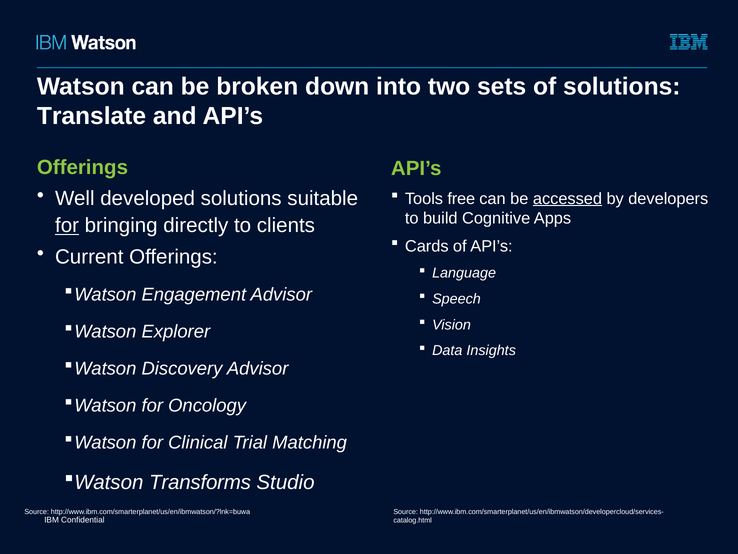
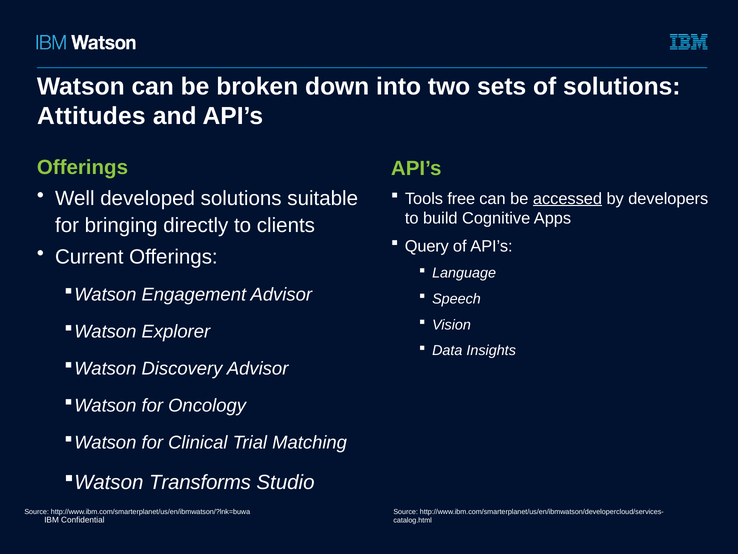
Translate: Translate -> Attitudes
for at (67, 225) underline: present -> none
Cards: Cards -> Query
